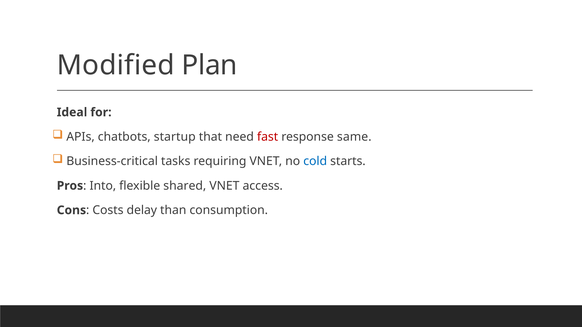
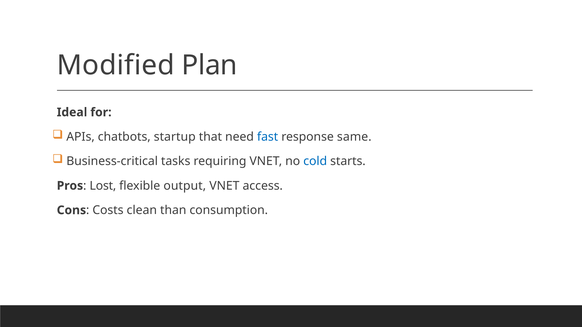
fast colour: red -> blue
Into: Into -> Lost
shared: shared -> output
delay: delay -> clean
